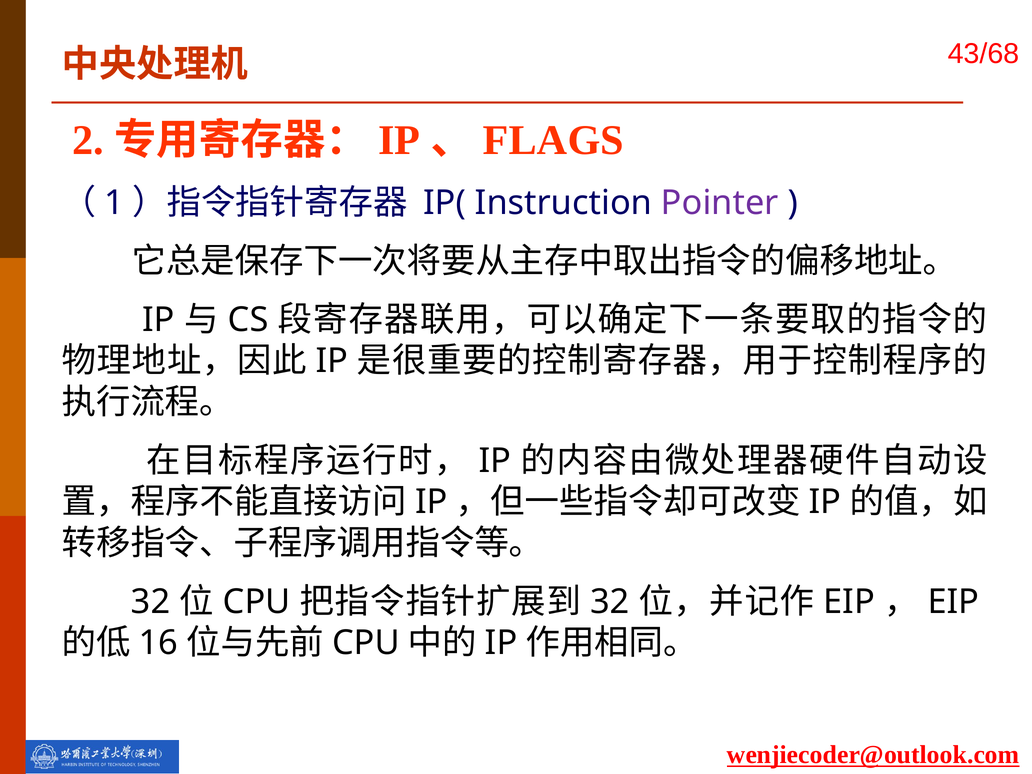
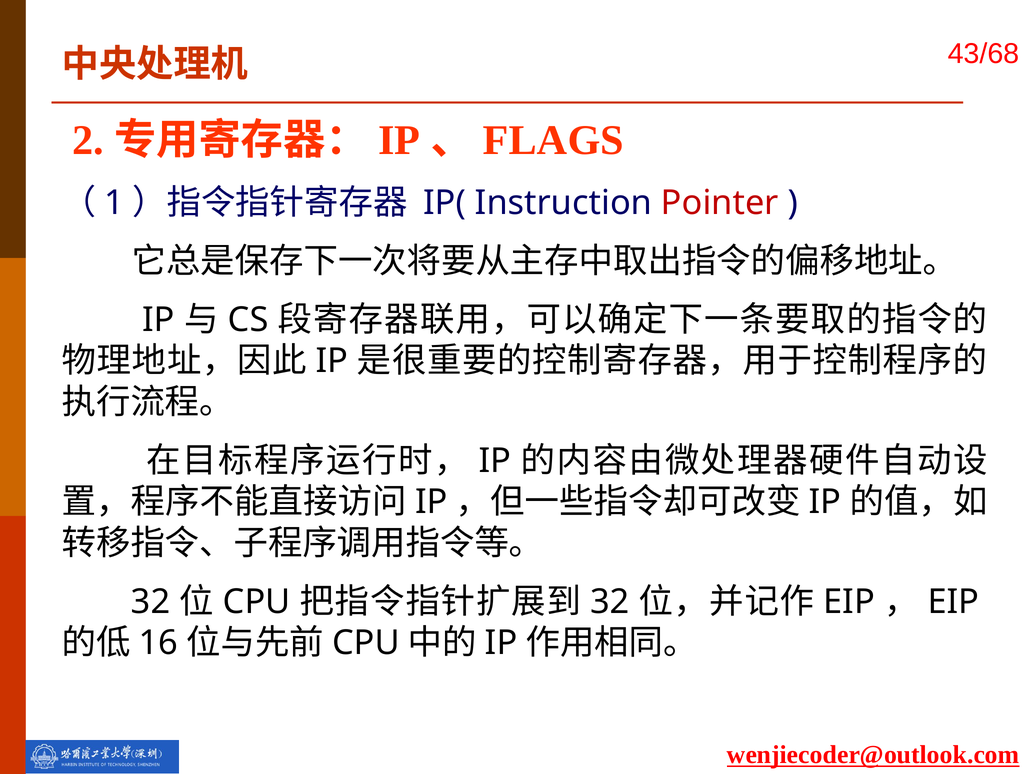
Pointer colour: purple -> red
